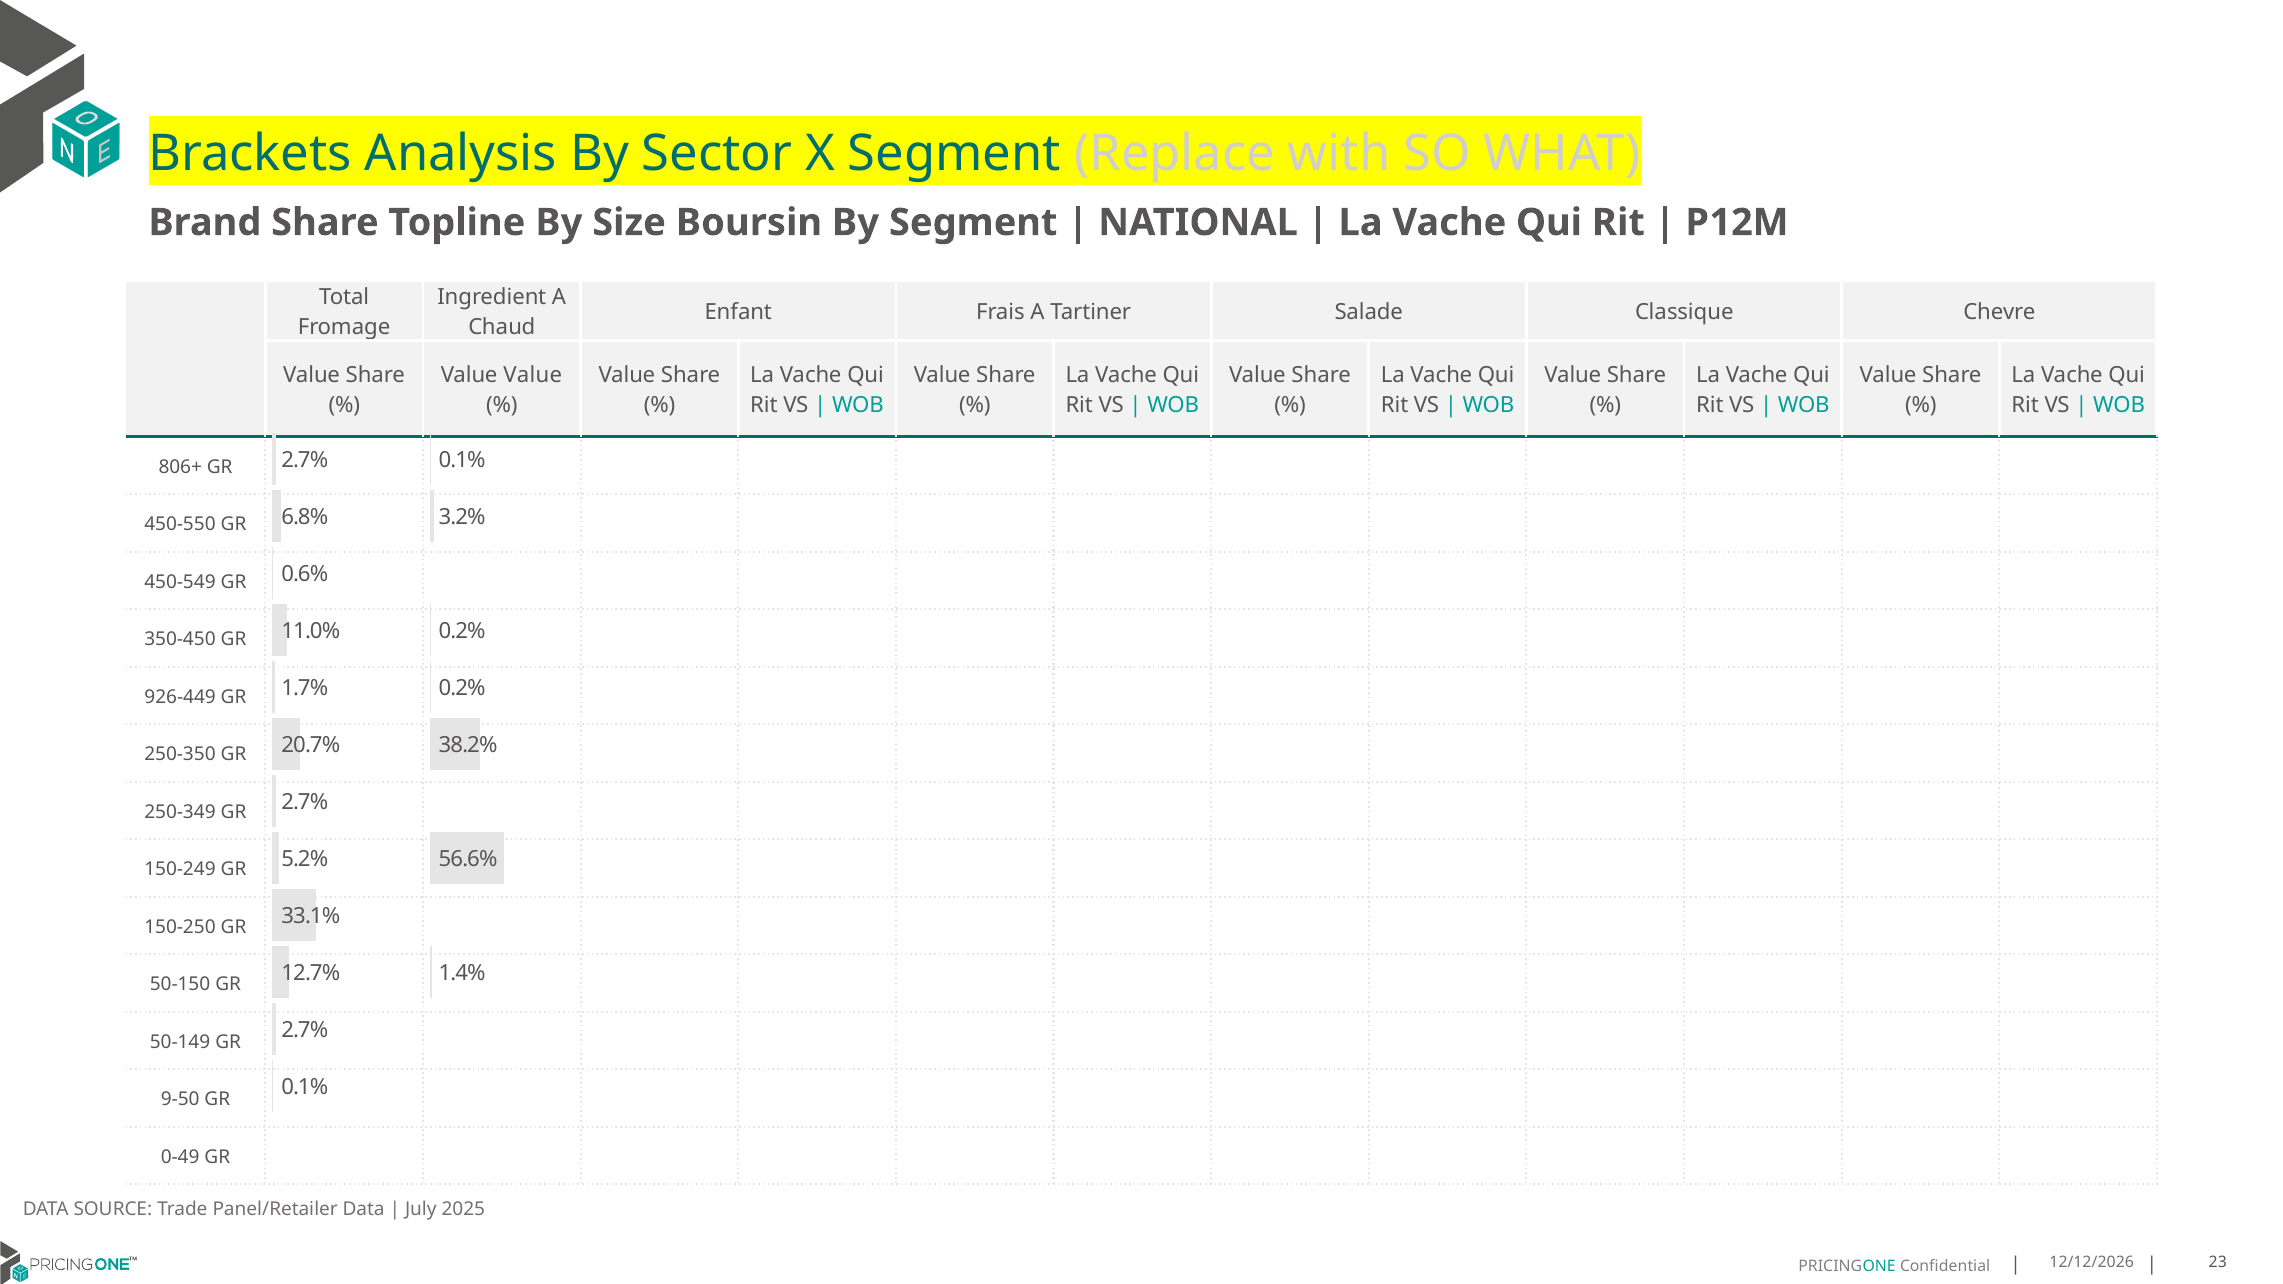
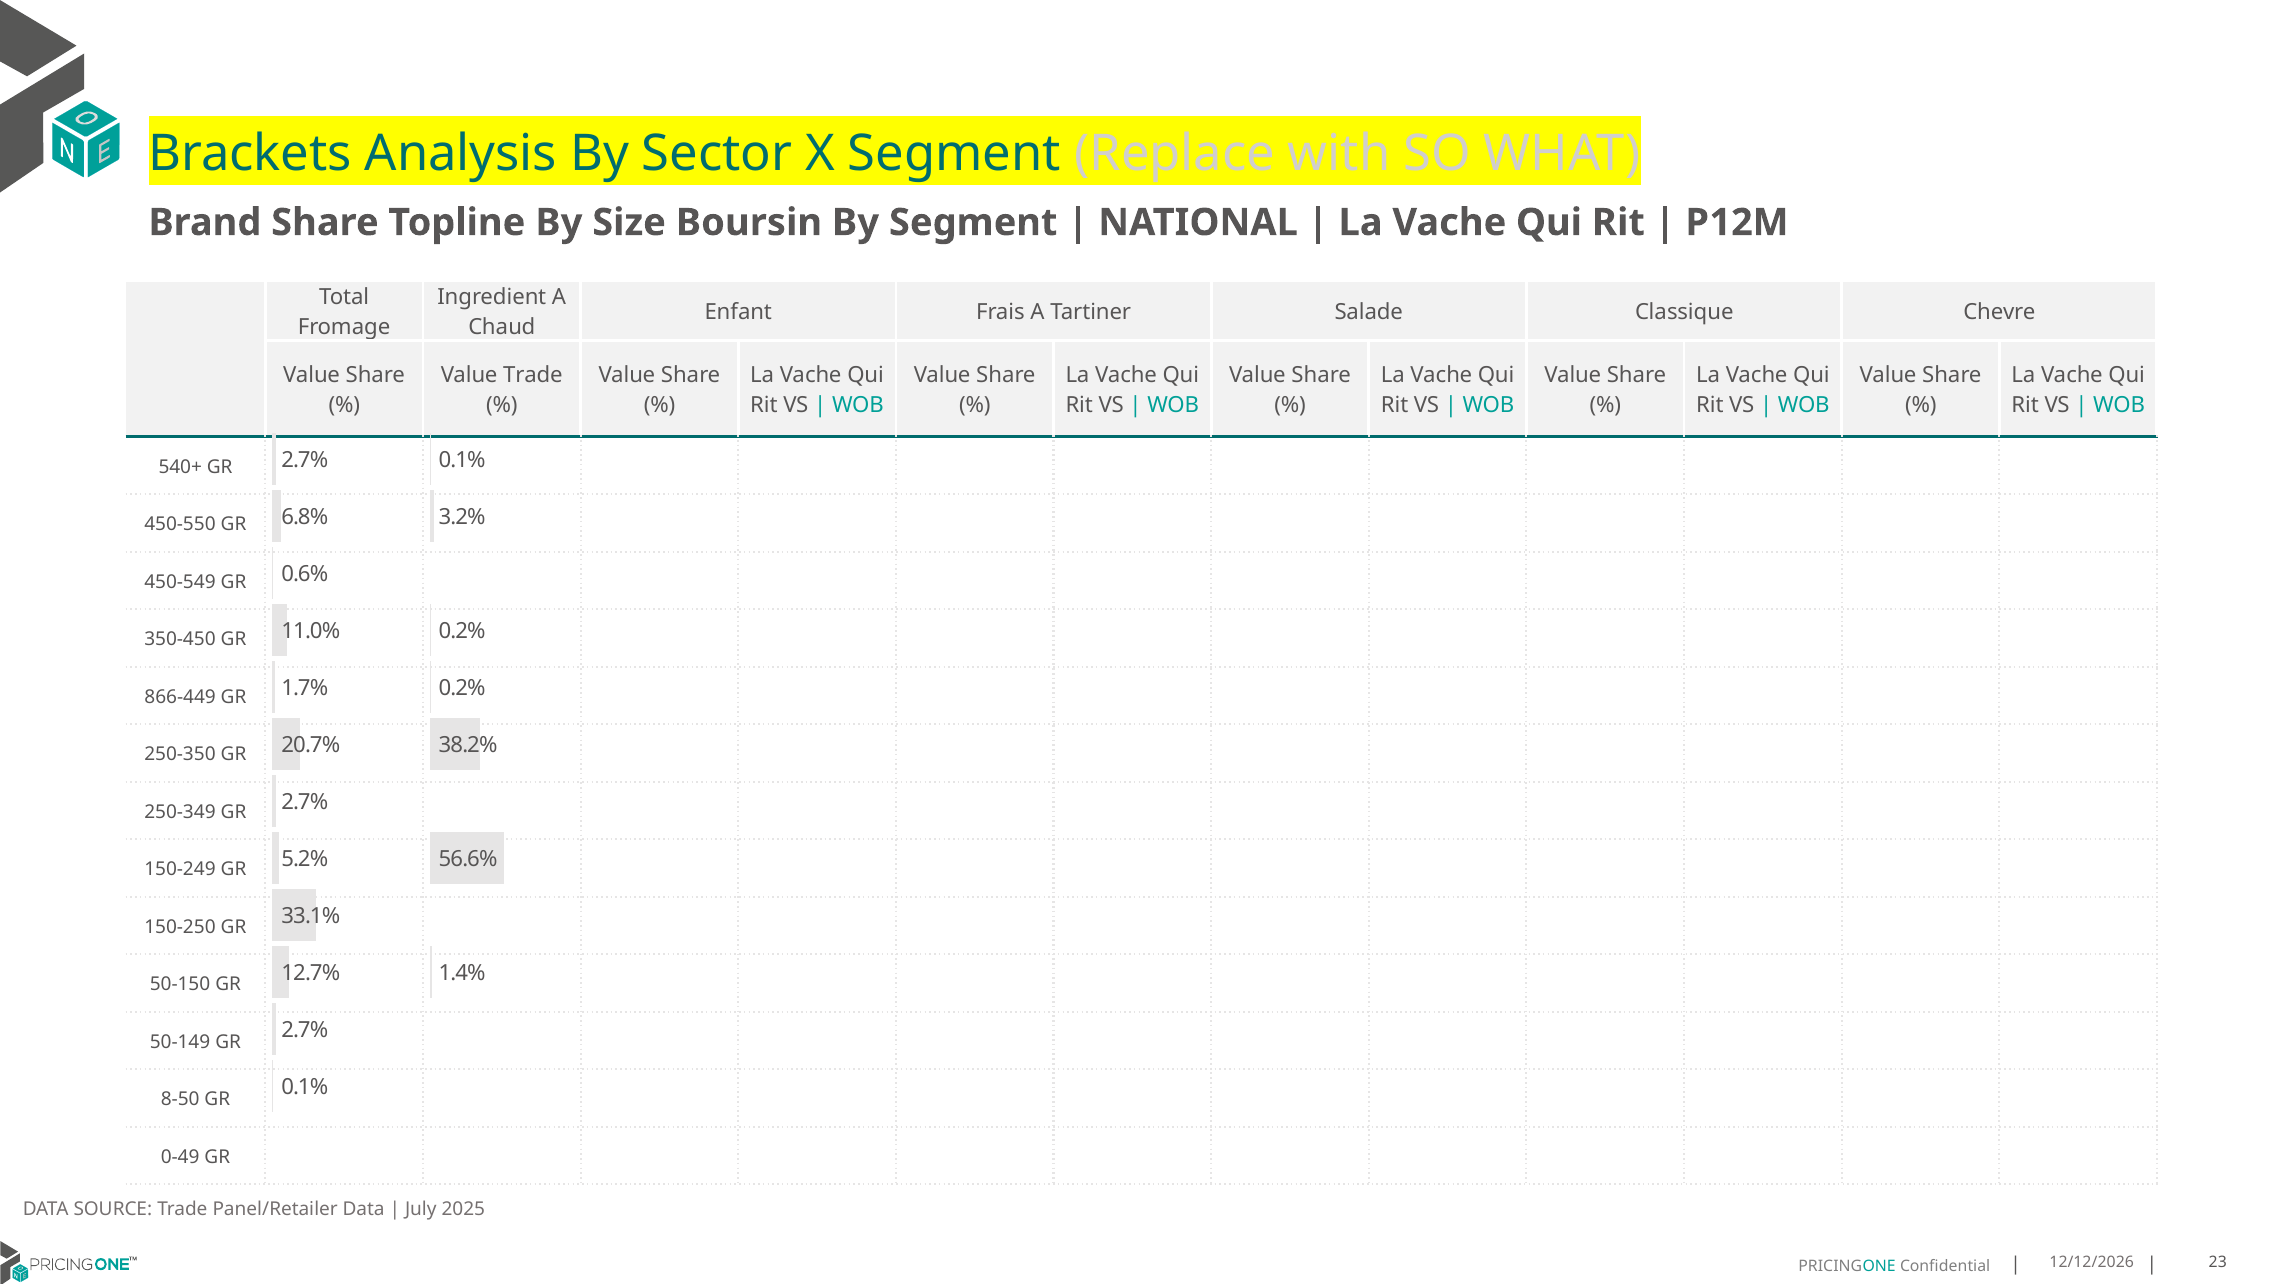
Value Value: Value -> Trade
806+: 806+ -> 540+
926-449: 926-449 -> 866-449
9-50: 9-50 -> 8-50
